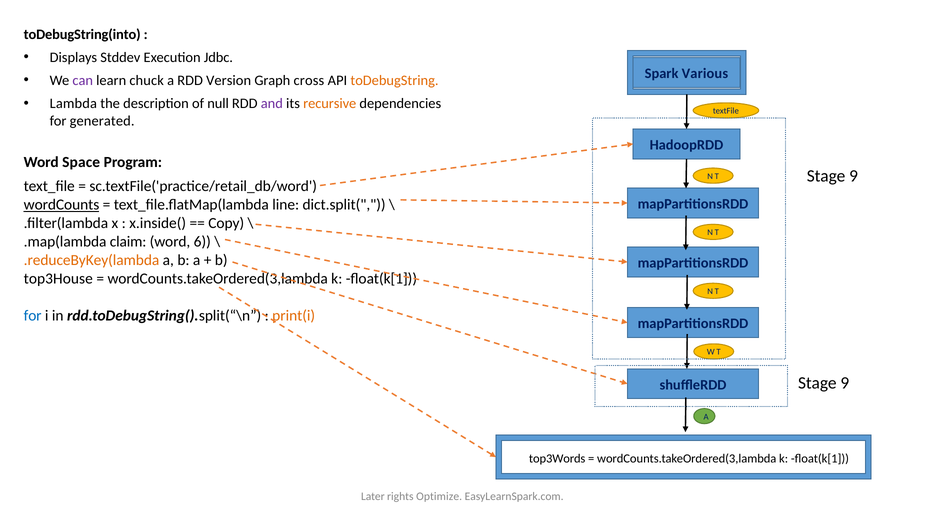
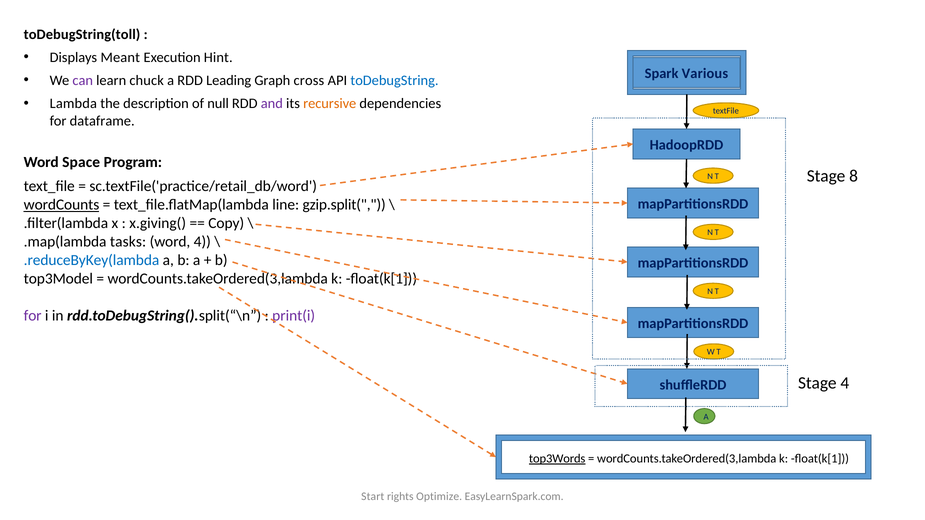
toDebugString(into: toDebugString(into -> toDebugString(toll
Stddev: Stddev -> Meant
Jdbc: Jdbc -> Hint
Version: Version -> Leading
toDebugString colour: orange -> blue
generated: generated -> dataframe
9 at (854, 176): 9 -> 8
dict.split(: dict.split( -> gzip.split(
x.inside(: x.inside( -> x.giving(
claim: claim -> tasks
word 6: 6 -> 4
.reduceByKey(lambda colour: orange -> blue
top3House: top3House -> top3Model
for at (33, 316) colour: blue -> purple
print(i colour: orange -> purple
9 at (845, 383): 9 -> 4
top3Words underline: none -> present
Later: Later -> Start
